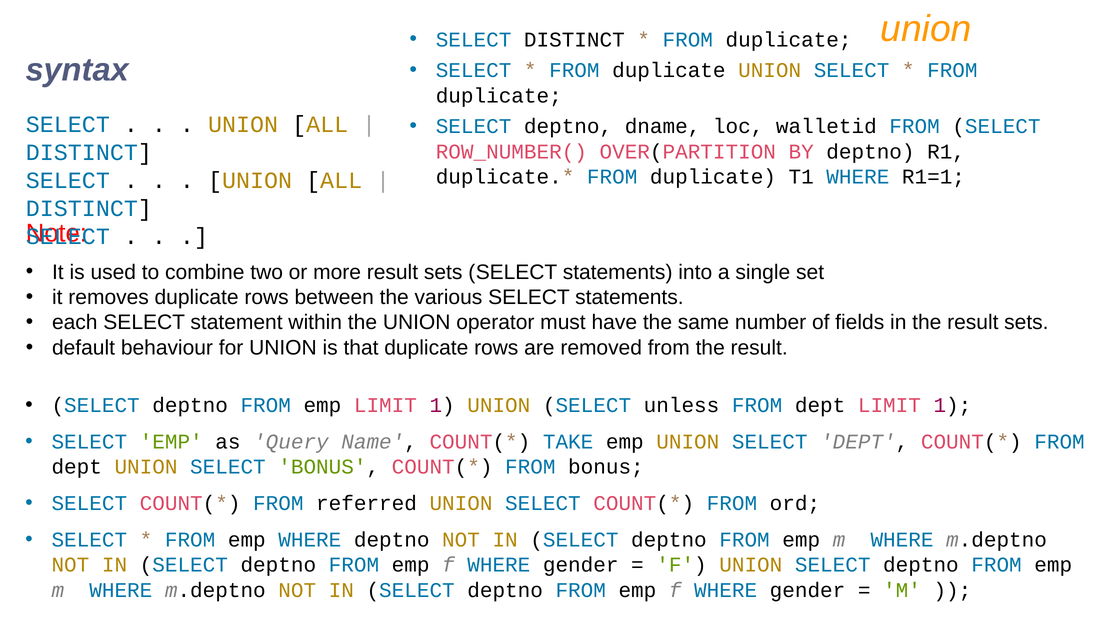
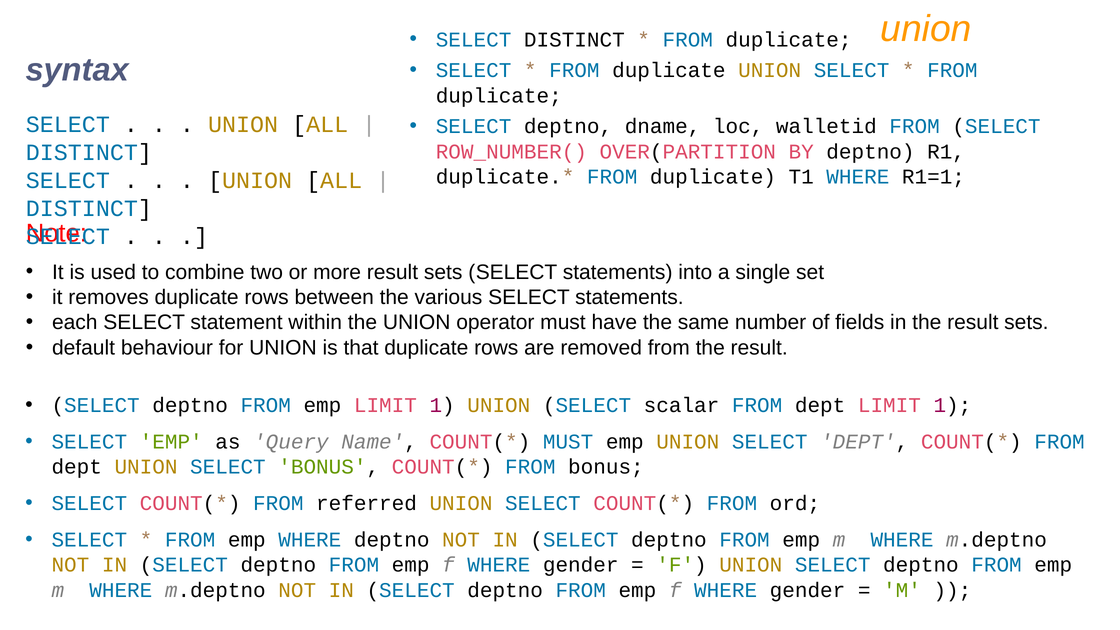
unless: unless -> scalar
TAKE at (568, 442): TAKE -> MUST
